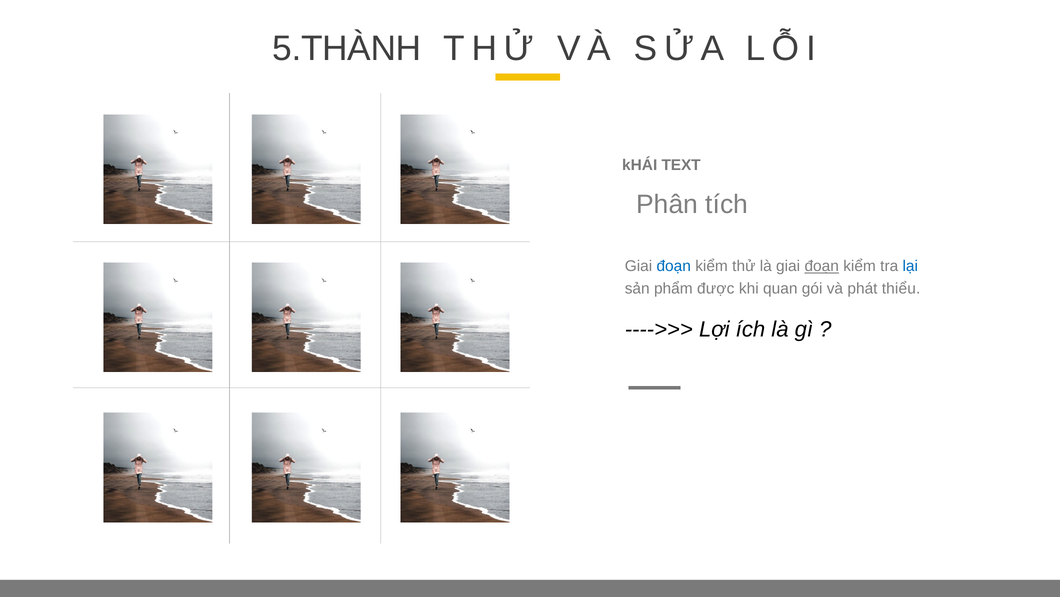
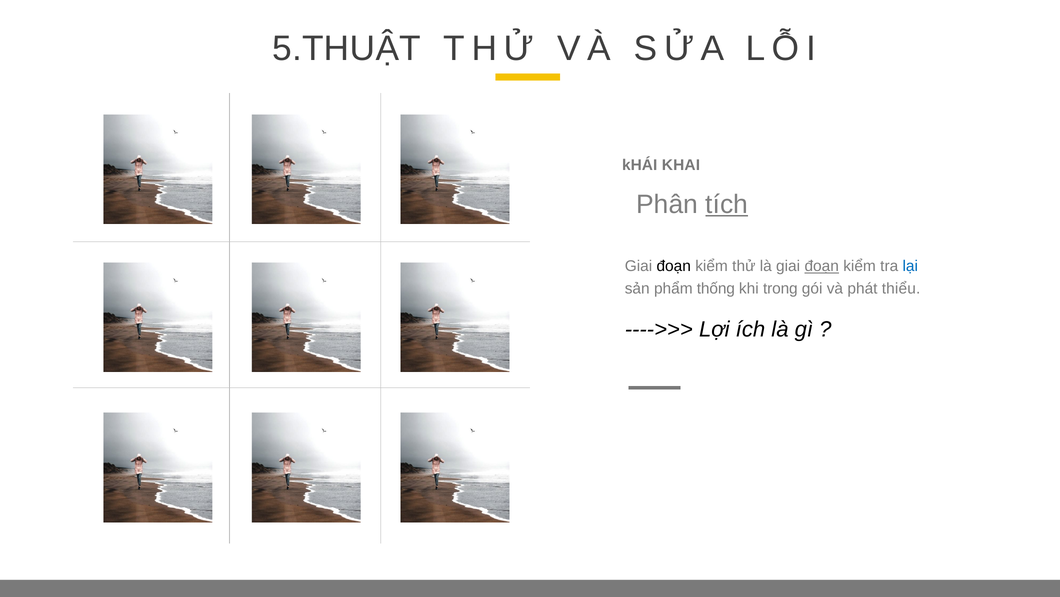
5.THÀNH: 5.THÀNH -> 5.THUẬT
TEXT: TEXT -> KHAI
tích underline: none -> present
đoạn at (674, 266) colour: blue -> black
được: được -> thống
quan: quan -> trong
